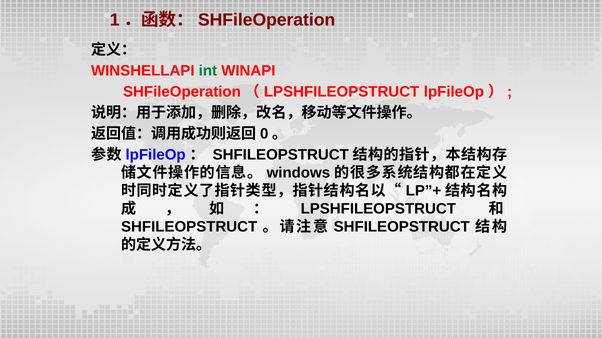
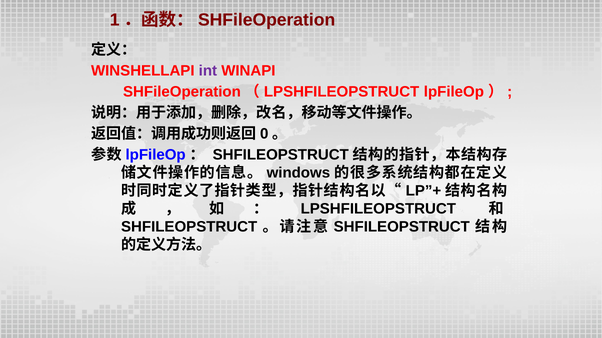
int colour: green -> purple
